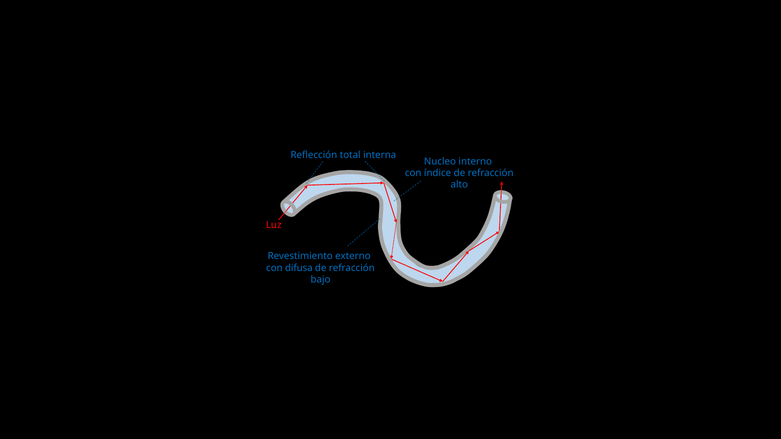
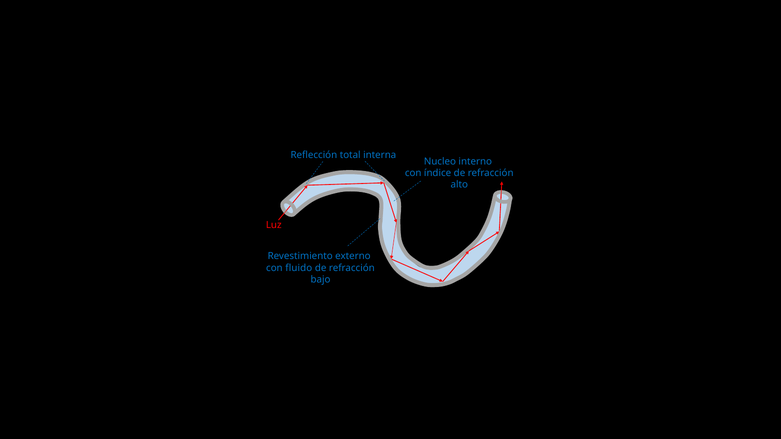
difusa: difusa -> fluido
